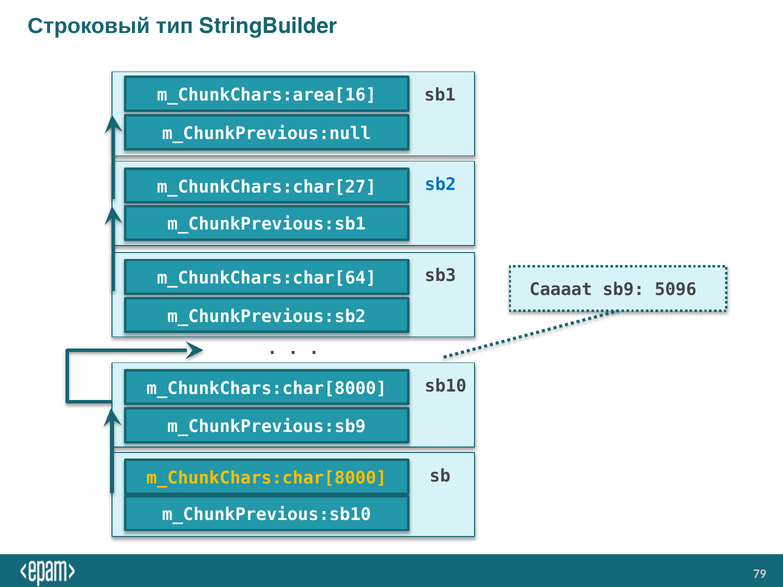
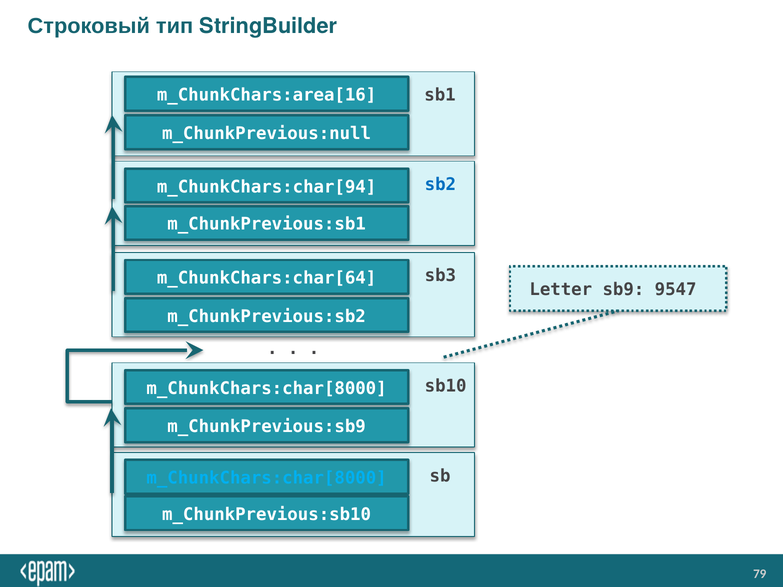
m_ChunkChars:char[27: m_ChunkChars:char[27 -> m_ChunkChars:char[94
Caaaat: Caaaat -> Letter
5096: 5096 -> 9547
m_ChunkChars:char[8000 at (267, 478) colour: yellow -> light blue
